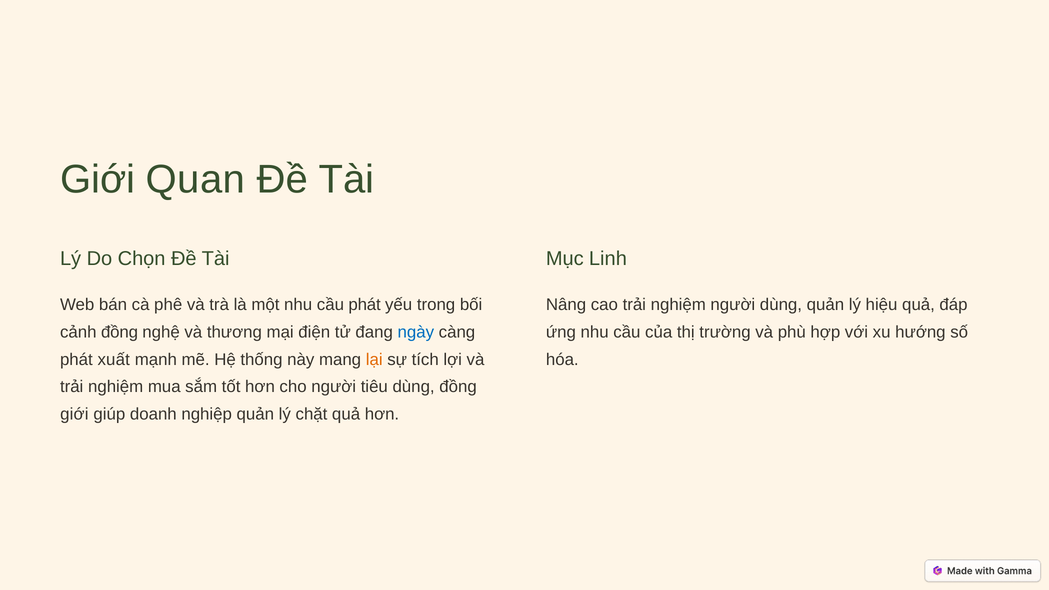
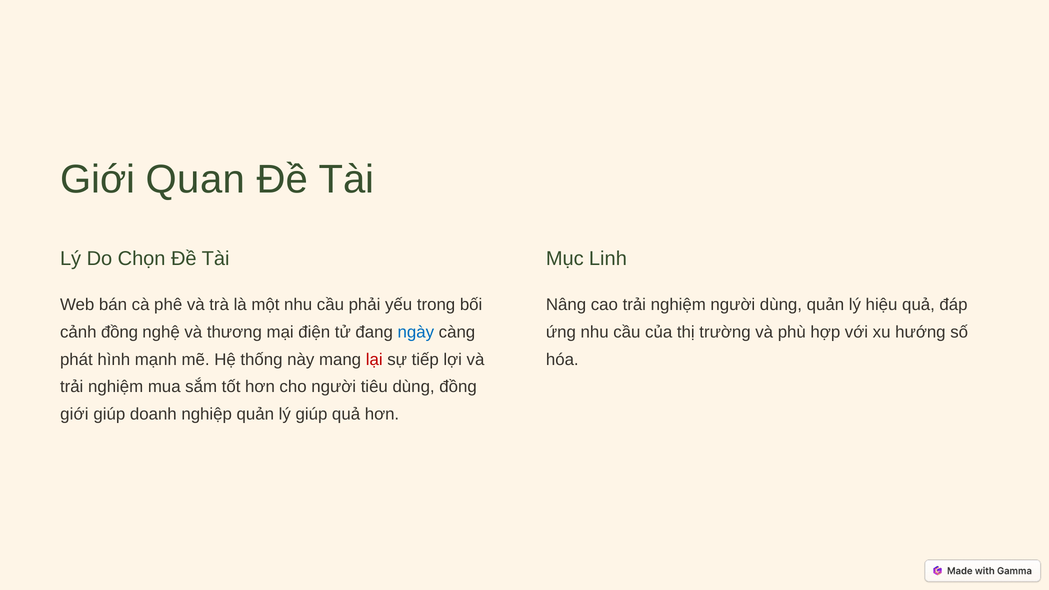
cầu phát: phát -> phải
xuất: xuất -> hình
lại colour: orange -> red
tích: tích -> tiếp
lý chặt: chặt -> giúp
